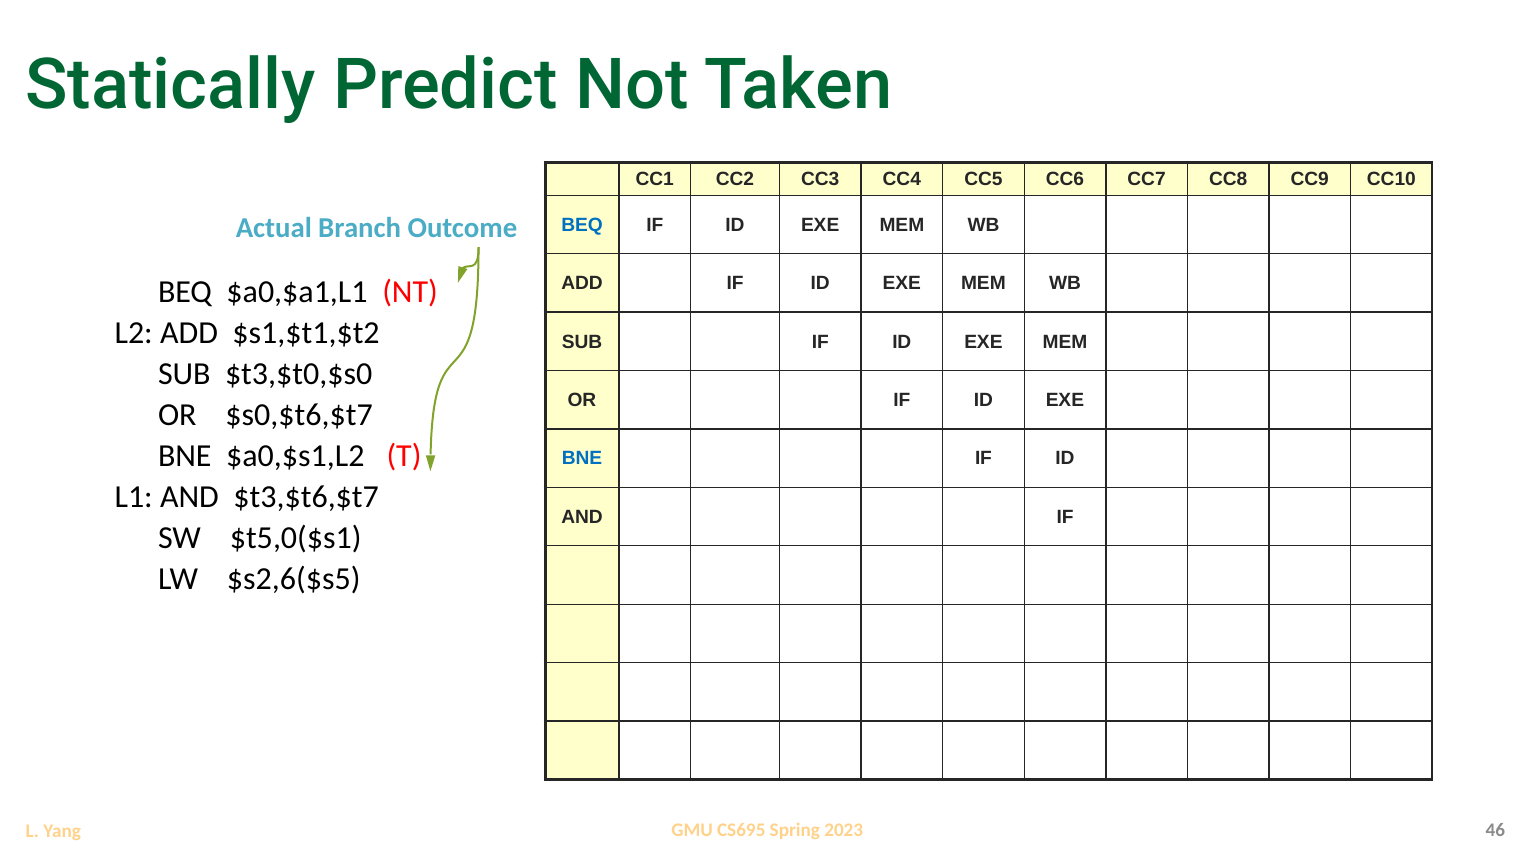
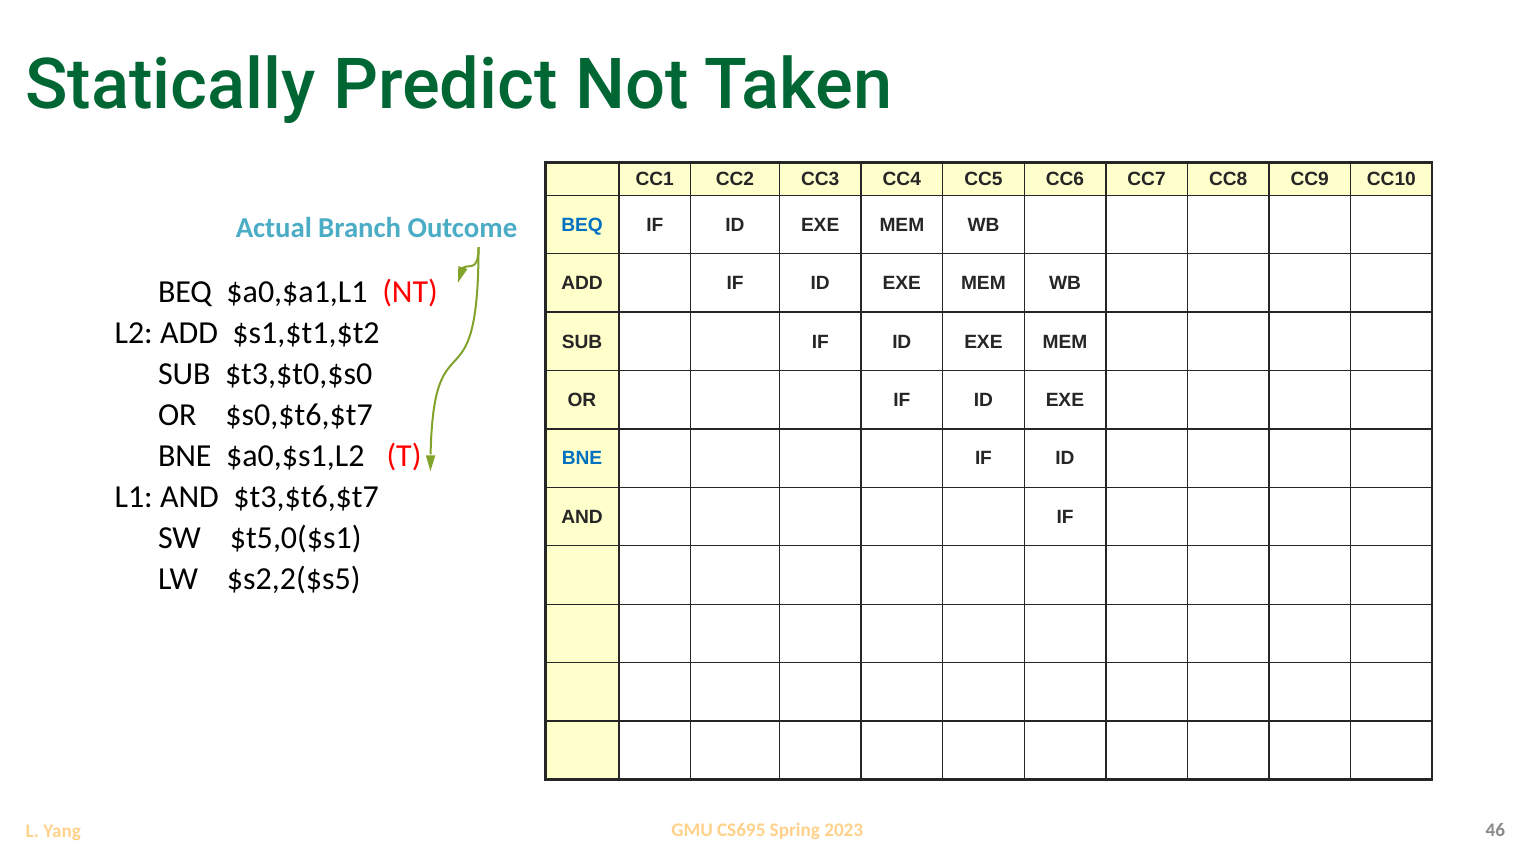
$s2,6($s5: $s2,6($s5 -> $s2,2($s5
